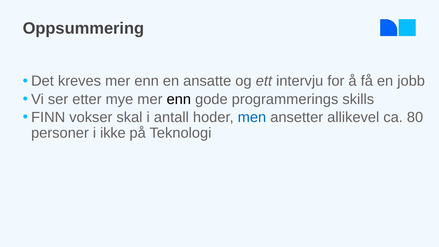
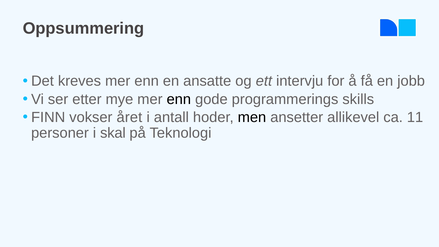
skal: skal -> året
men colour: blue -> black
80: 80 -> 11
ikke: ikke -> skal
